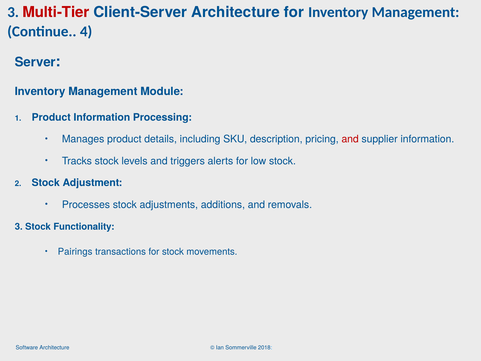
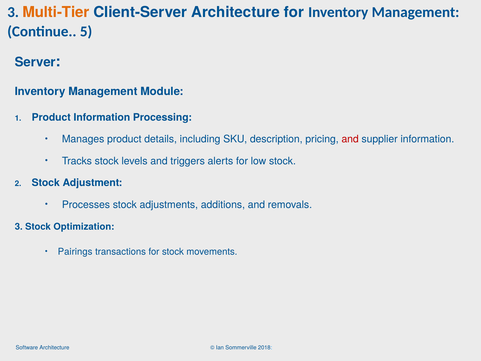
Multi-Tier colour: red -> orange
4: 4 -> 5
Functionality: Functionality -> Optimization
